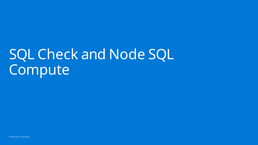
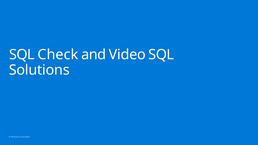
Node: Node -> Video
Compute: Compute -> Solutions
